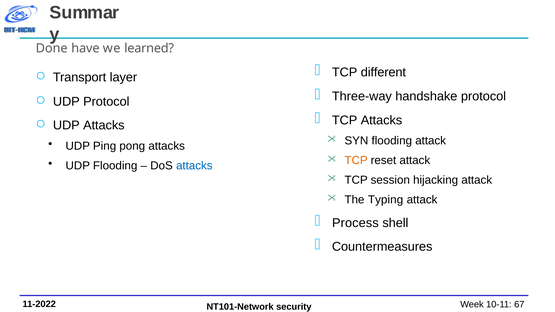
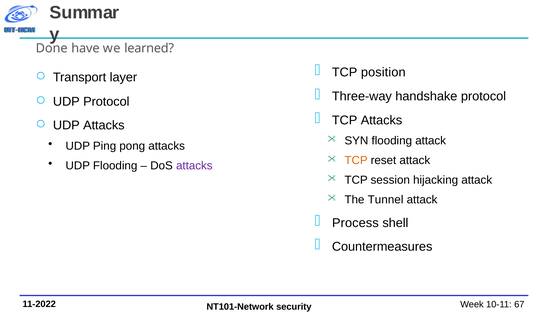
different: different -> position
attacks at (194, 166) colour: blue -> purple
Typing: Typing -> Tunnel
